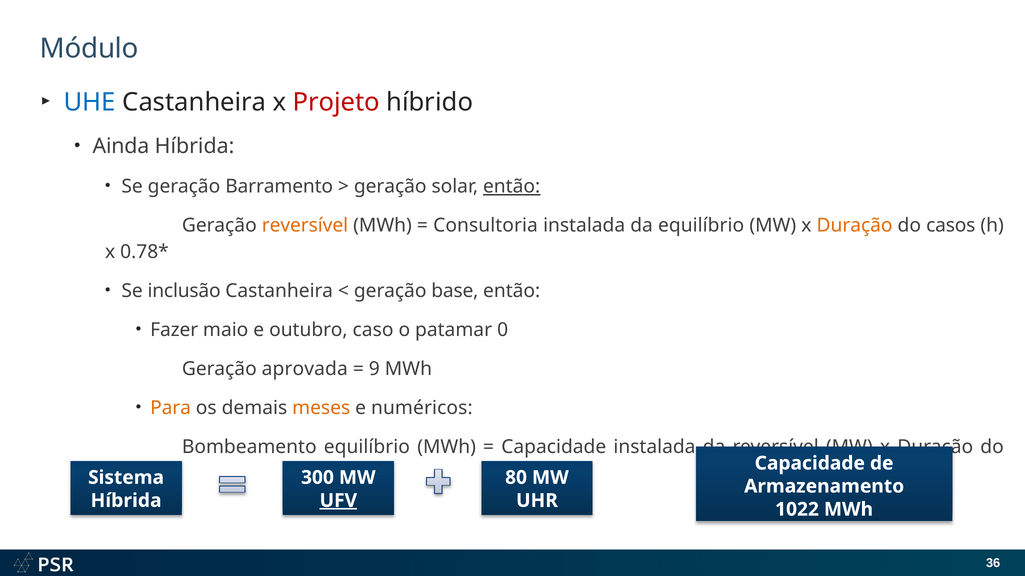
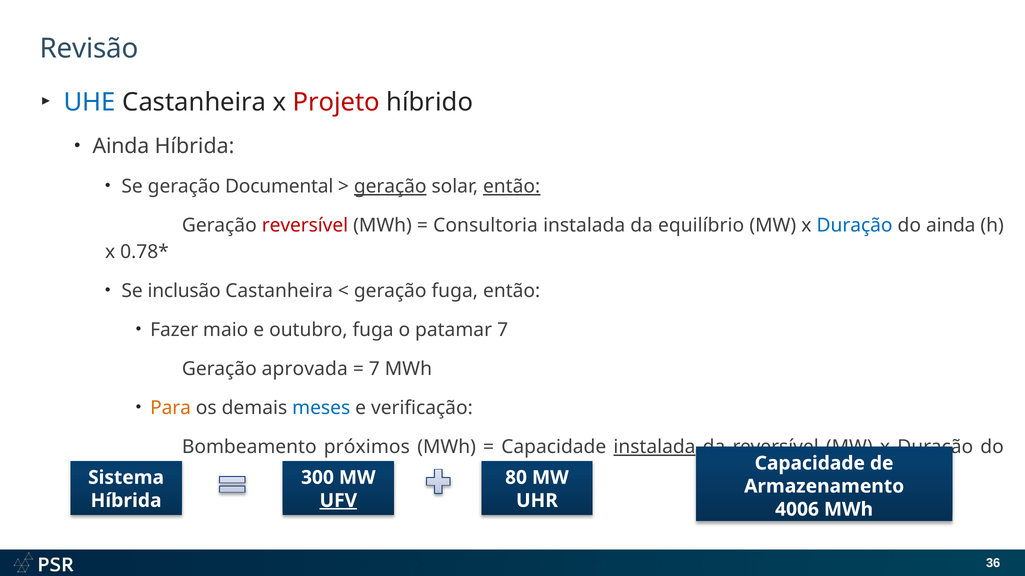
Módulo: Módulo -> Revisão
Barramento: Barramento -> Documental
geração at (390, 187) underline: none -> present
reversível at (305, 226) colour: orange -> red
Duração at (855, 226) colour: orange -> blue
do casos: casos -> ainda
geração base: base -> fuga
outubro caso: caso -> fuga
patamar 0: 0 -> 7
9 at (374, 369): 9 -> 7
meses colour: orange -> blue
numéricos: numéricos -> verificação
Bombeamento equilíbrio: equilíbrio -> próximos
instalada at (654, 447) underline: none -> present
1022: 1022 -> 4006
